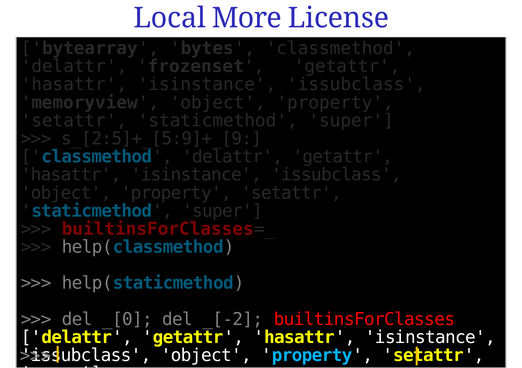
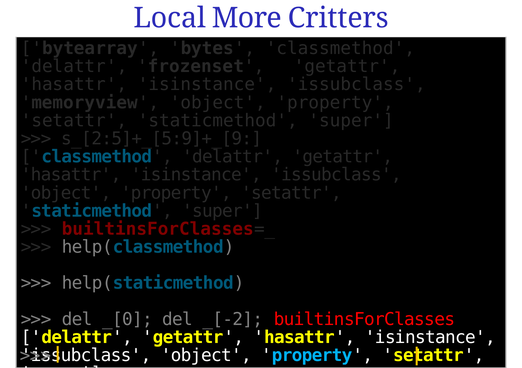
License: License -> Critters
